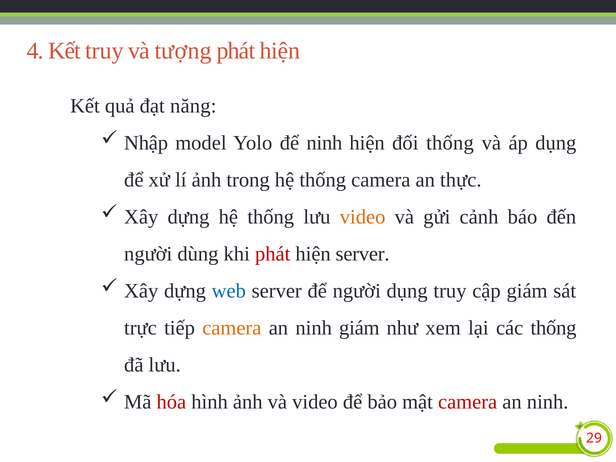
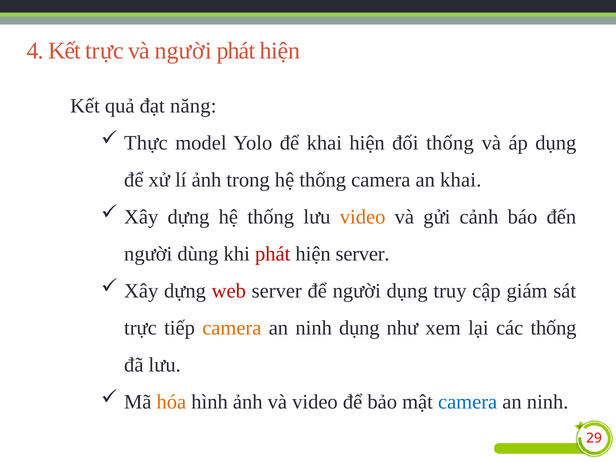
Kết truy: truy -> trực
và tượng: tượng -> người
Nhập: Nhập -> Thực
để ninh: ninh -> khai
an thực: thực -> khai
web colour: blue -> red
ninh giám: giám -> dụng
hóa colour: red -> orange
camera at (468, 402) colour: red -> blue
